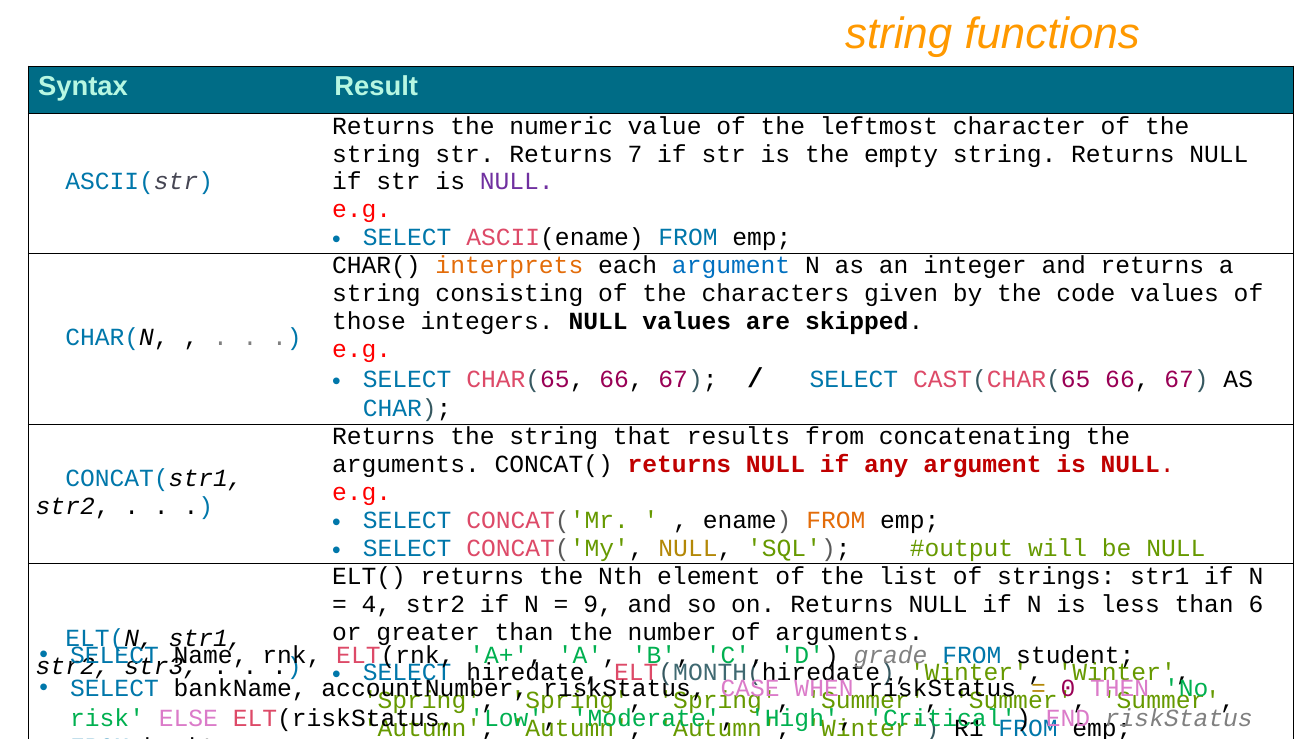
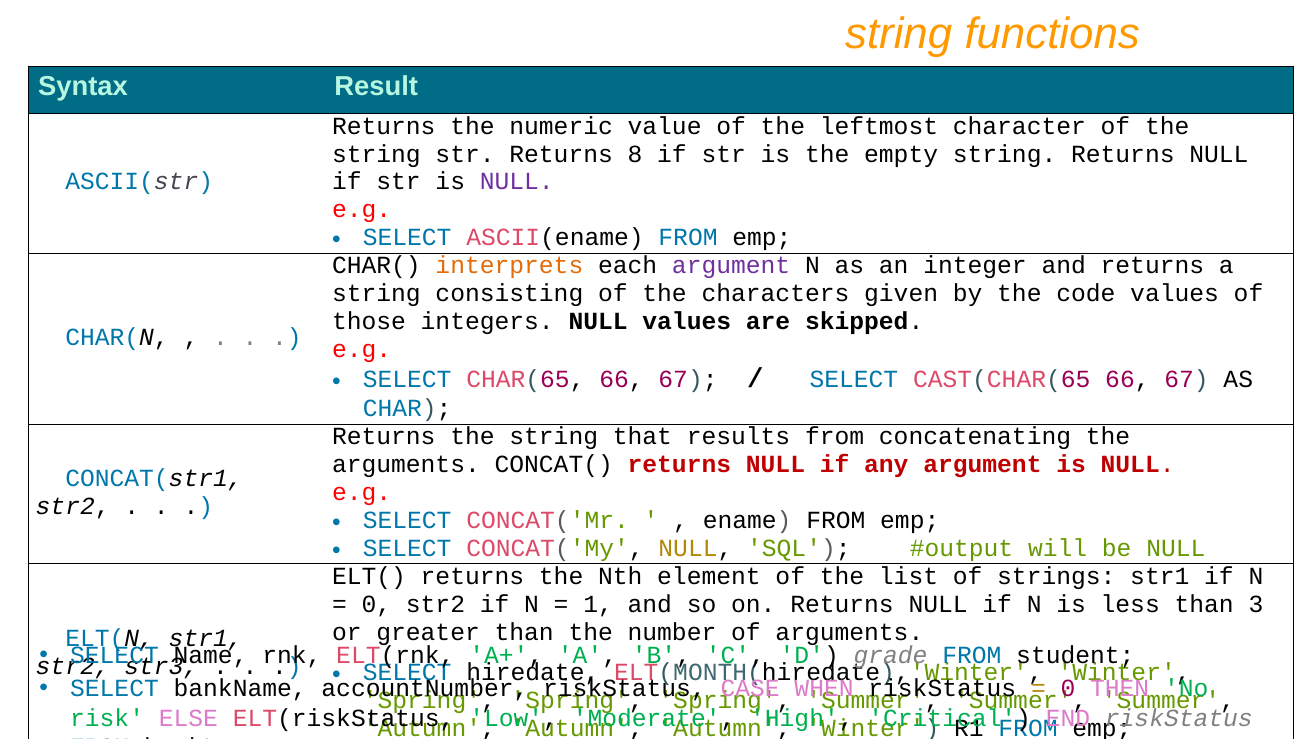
7: 7 -> 8
argument at (731, 266) colour: blue -> purple
FROM at (836, 520) colour: orange -> black
4 at (376, 604): 4 -> 0
9: 9 -> 1
6: 6 -> 3
